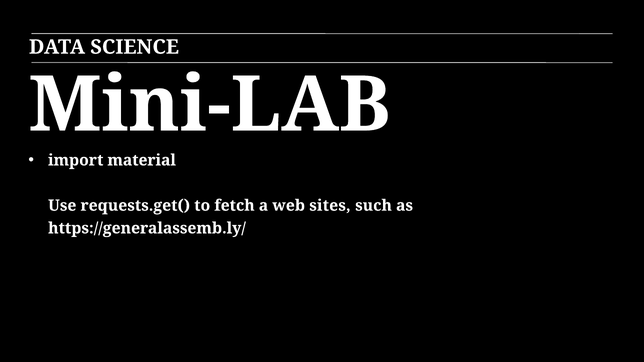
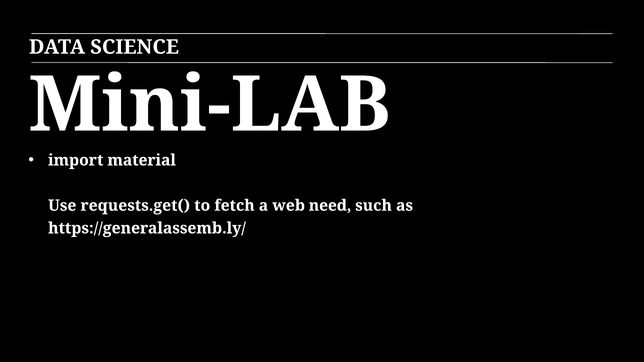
sites: sites -> need
